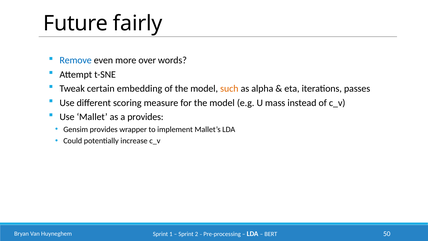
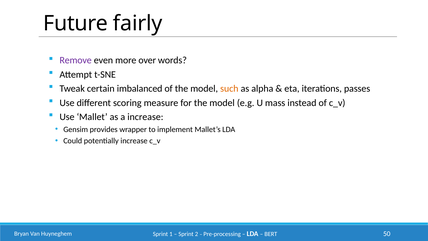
Remove colour: blue -> purple
embedding: embedding -> imbalanced
a provides: provides -> increase
